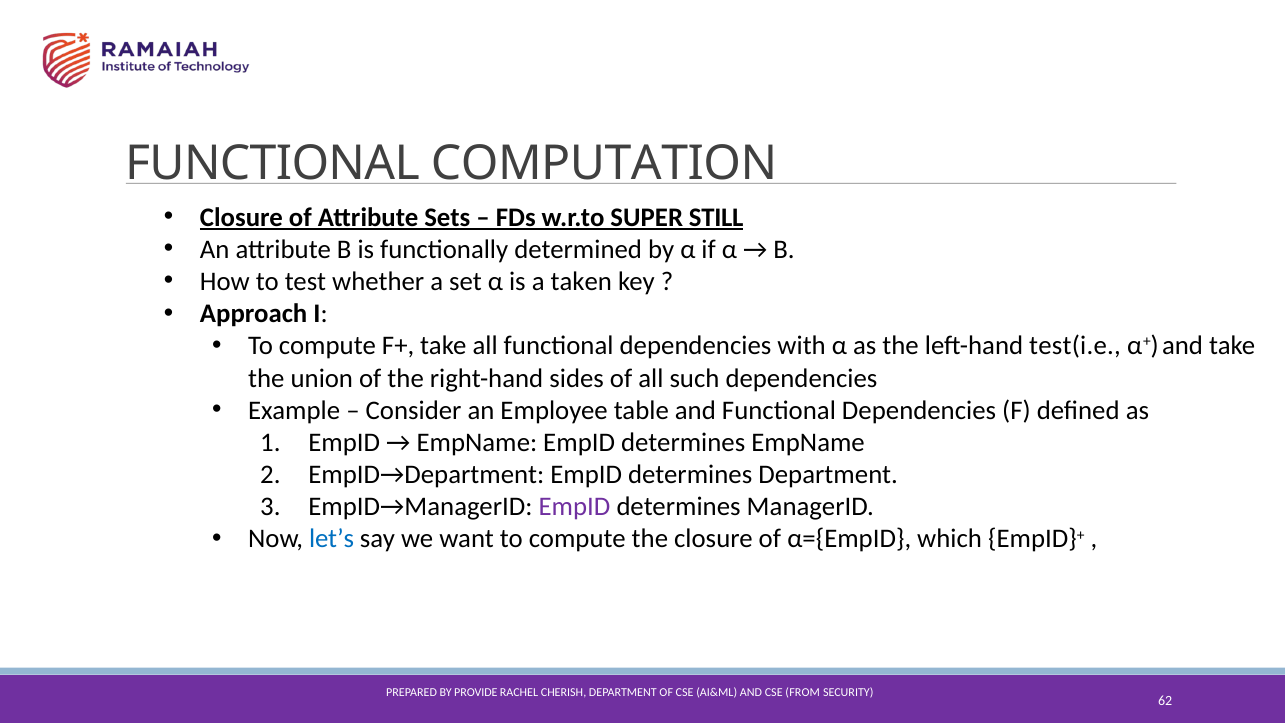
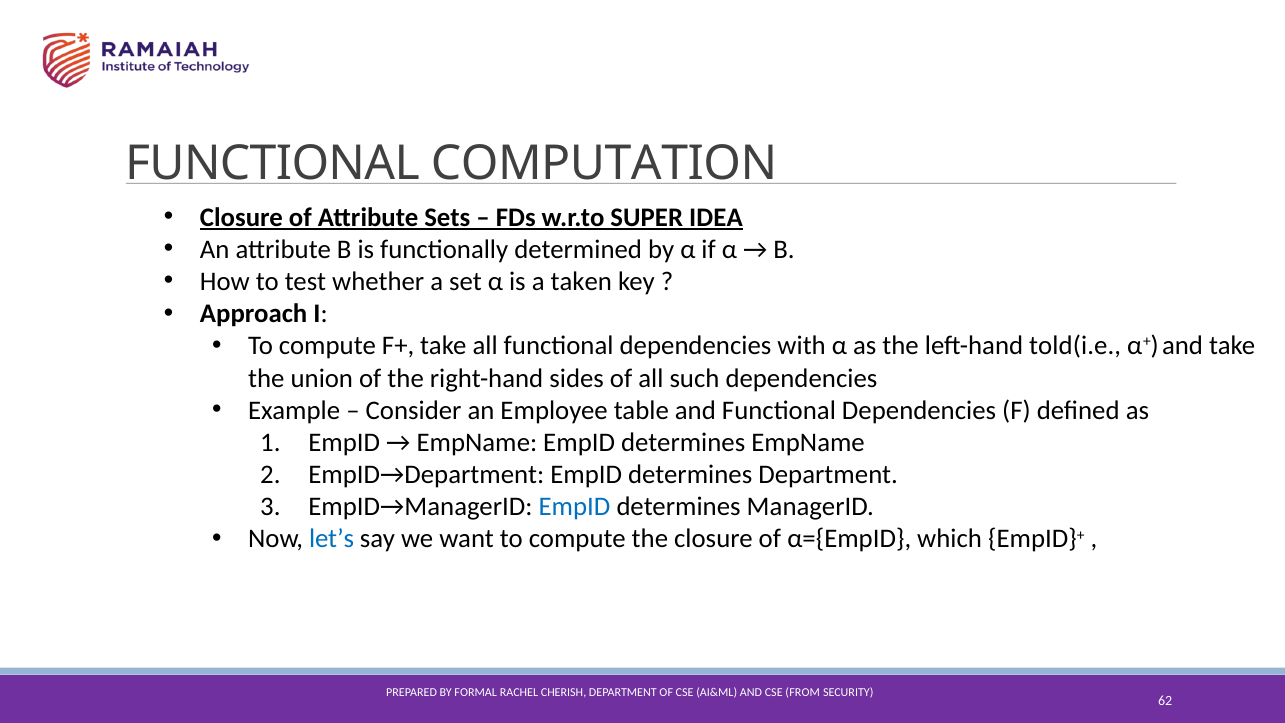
STILL: STILL -> IDEA
test(i.e: test(i.e -> told(i.e
EmpID at (574, 507) colour: purple -> blue
PROVIDE: PROVIDE -> FORMAL
